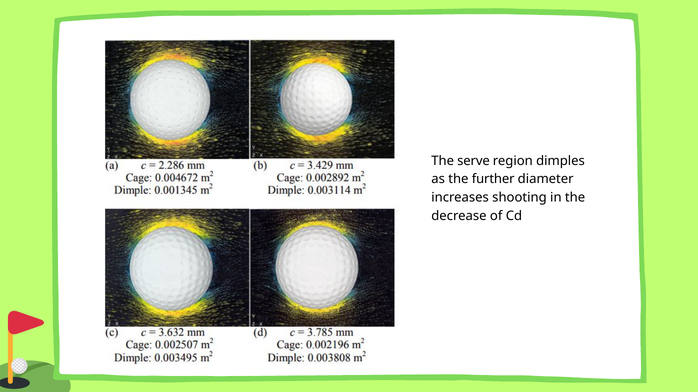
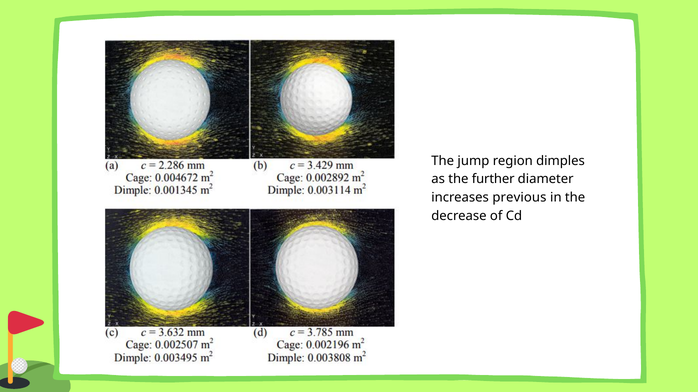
serve: serve -> jump
shooting: shooting -> previous
